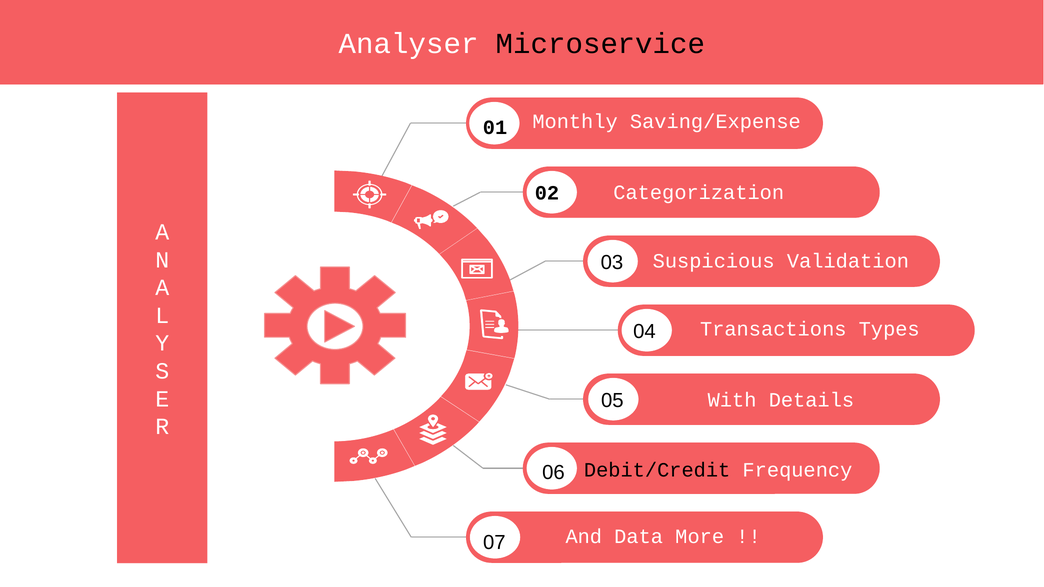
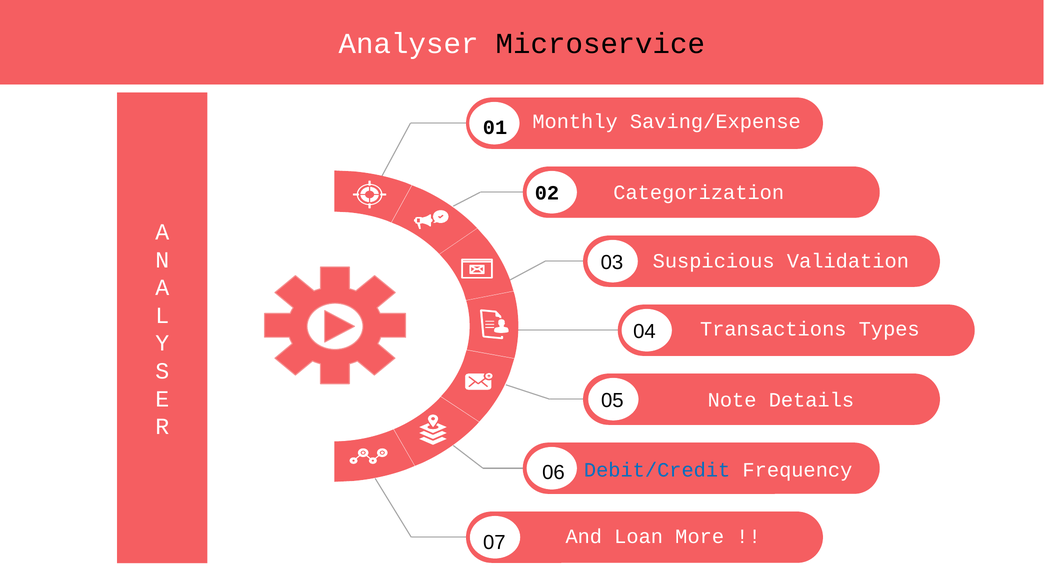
With: With -> Note
Debit/Credit colour: black -> blue
Data: Data -> Loan
